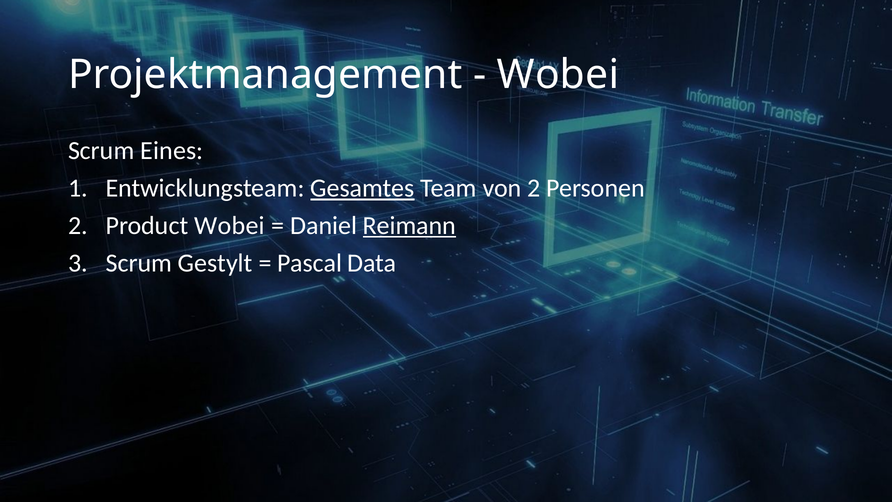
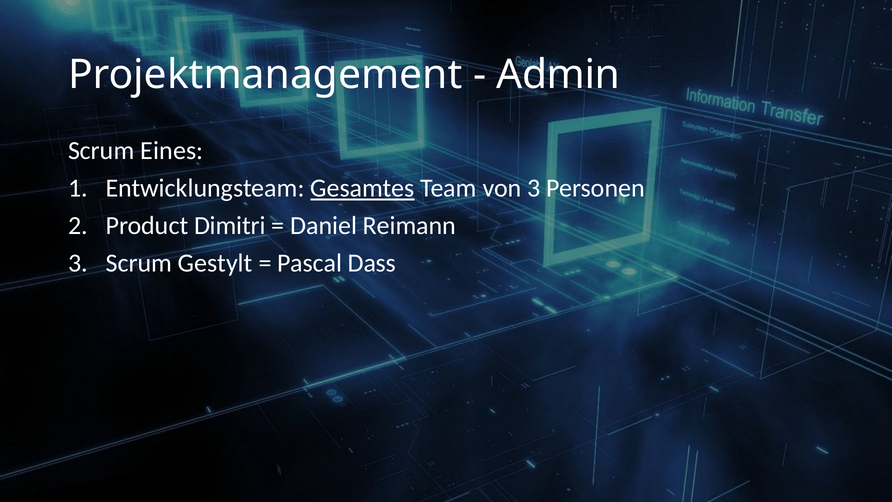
Wobei at (558, 75): Wobei -> Admin
von 2: 2 -> 3
Product Wobei: Wobei -> Dimitri
Reimann underline: present -> none
Data: Data -> Dass
